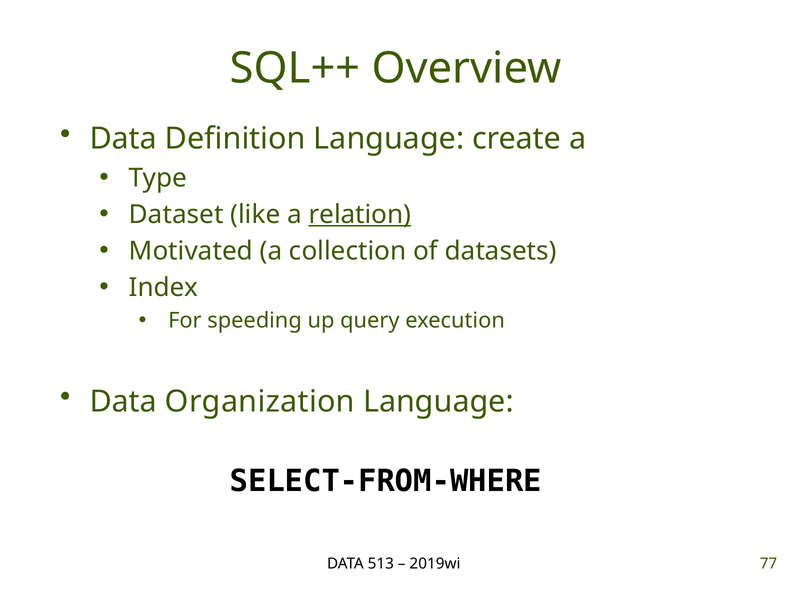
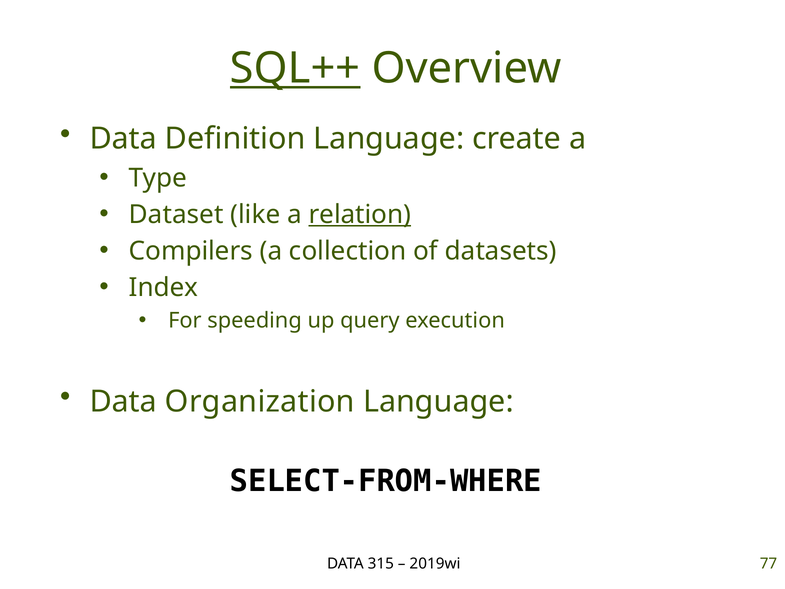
SQL++ underline: none -> present
Motivated: Motivated -> Compilers
513: 513 -> 315
